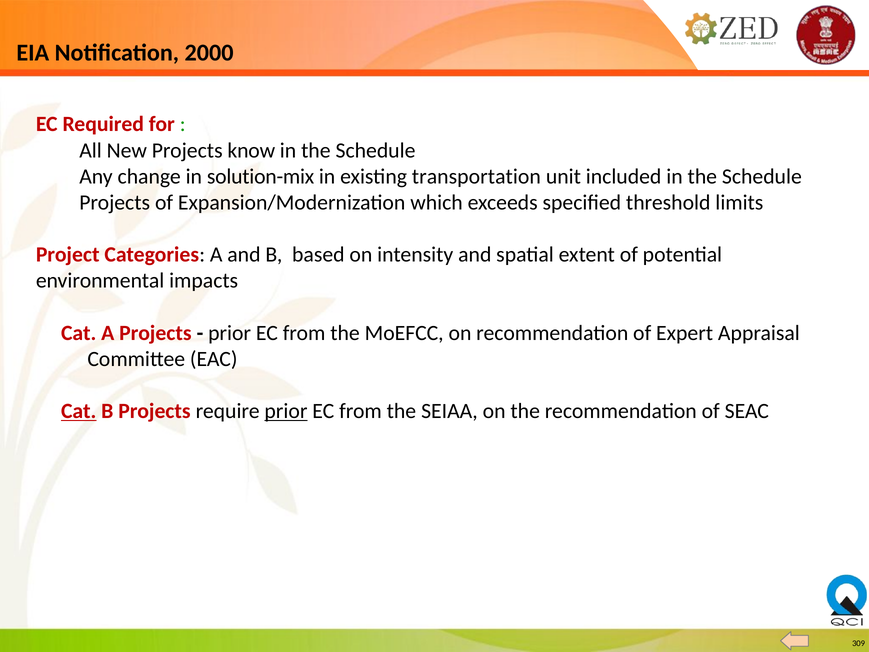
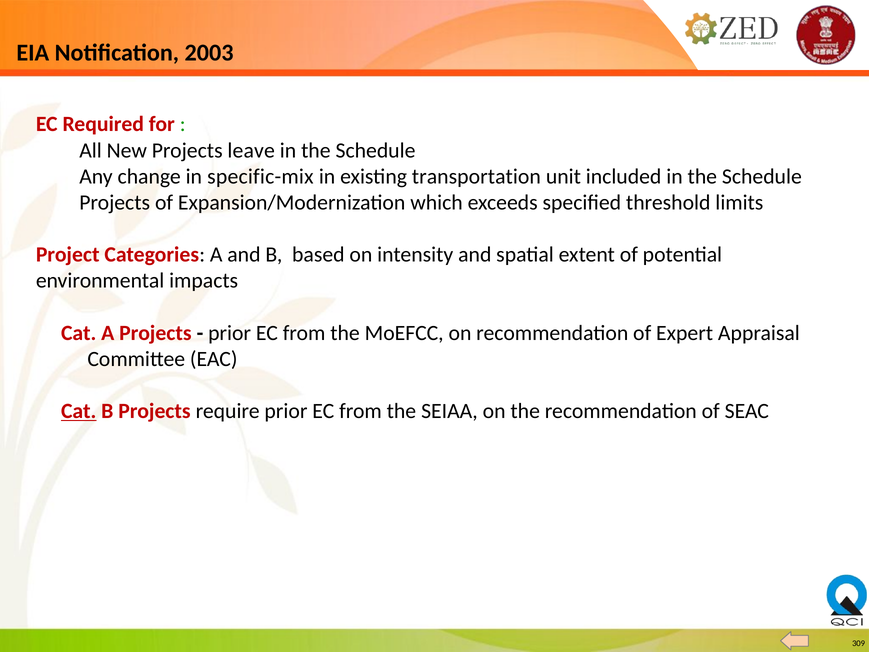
2000: 2000 -> 2003
know: know -> leave
solution-mix: solution-mix -> specific-mix
prior at (286, 411) underline: present -> none
